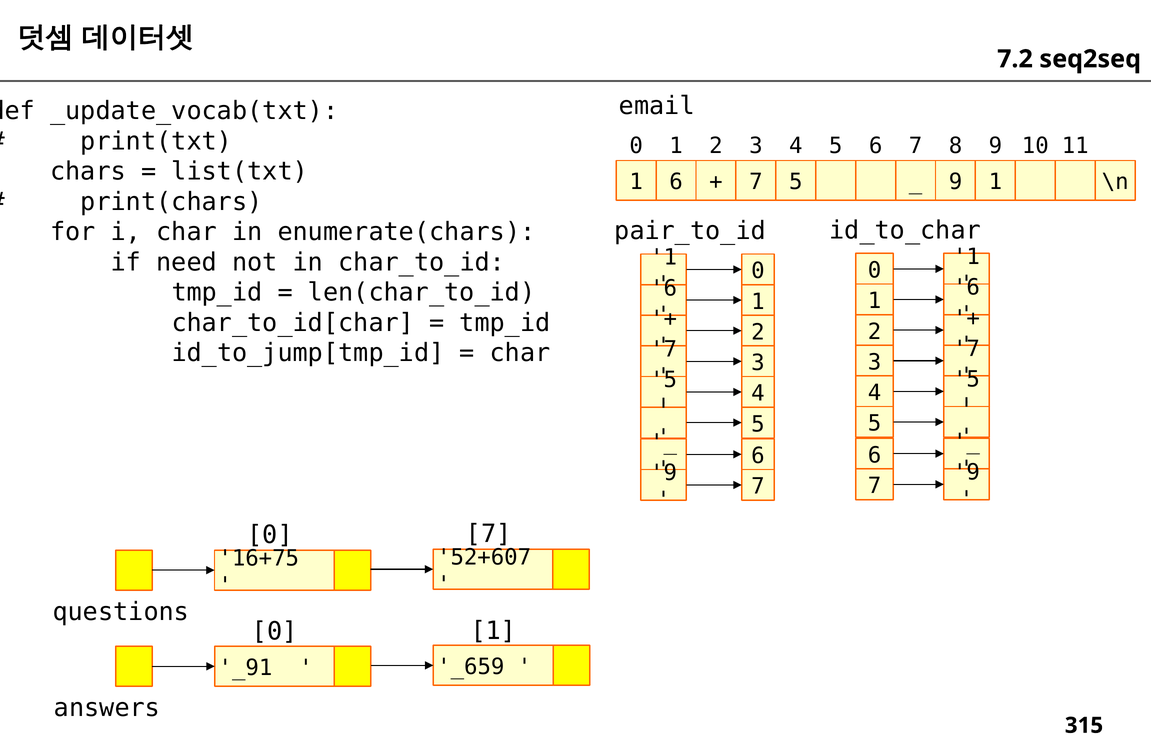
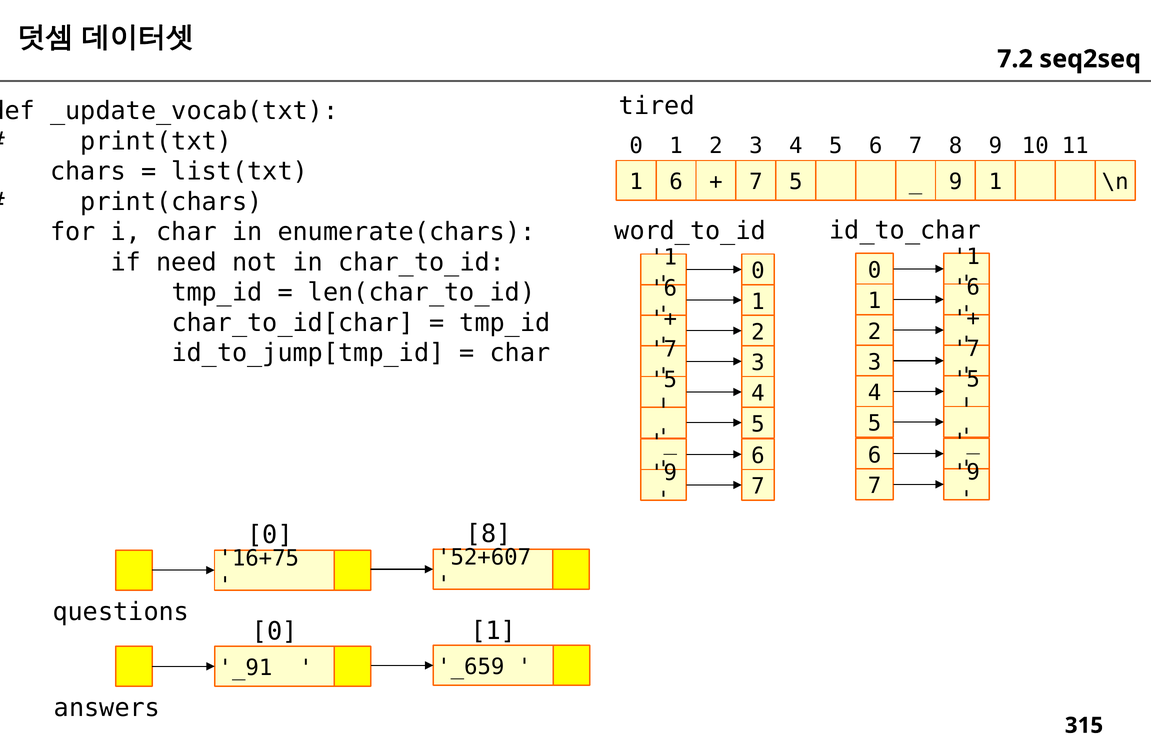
email: email -> tired
pair_to_id: pair_to_id -> word_to_id
7 at (489, 534): 7 -> 8
